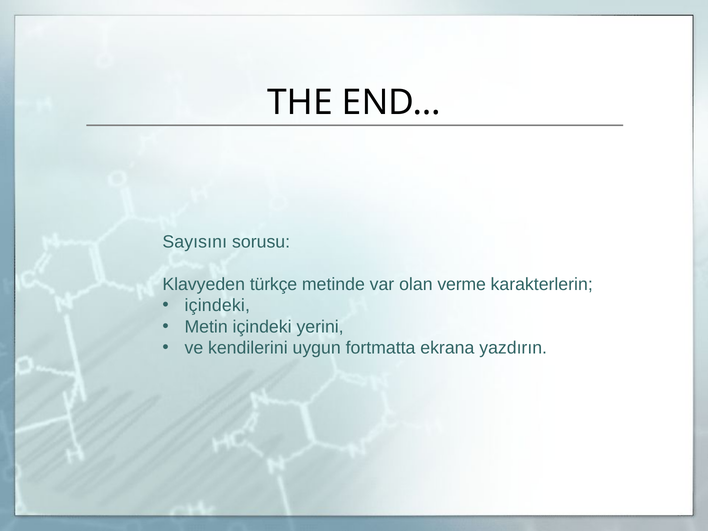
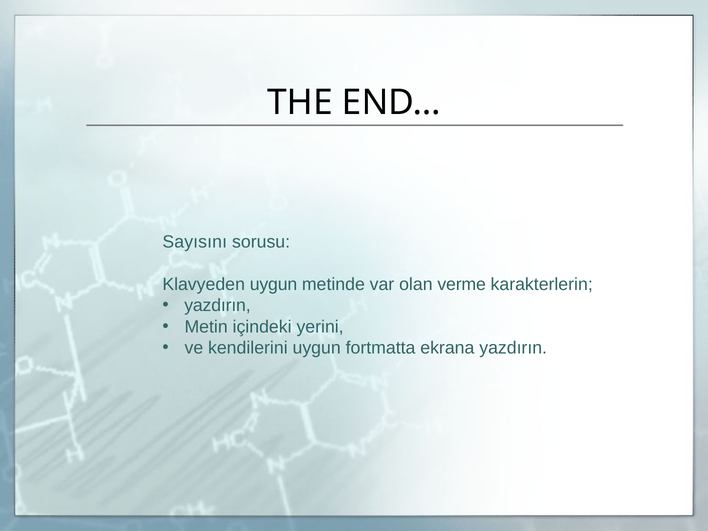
Klavyeden türkçe: türkçe -> uygun
içindeki at (217, 306): içindeki -> yazdırın
